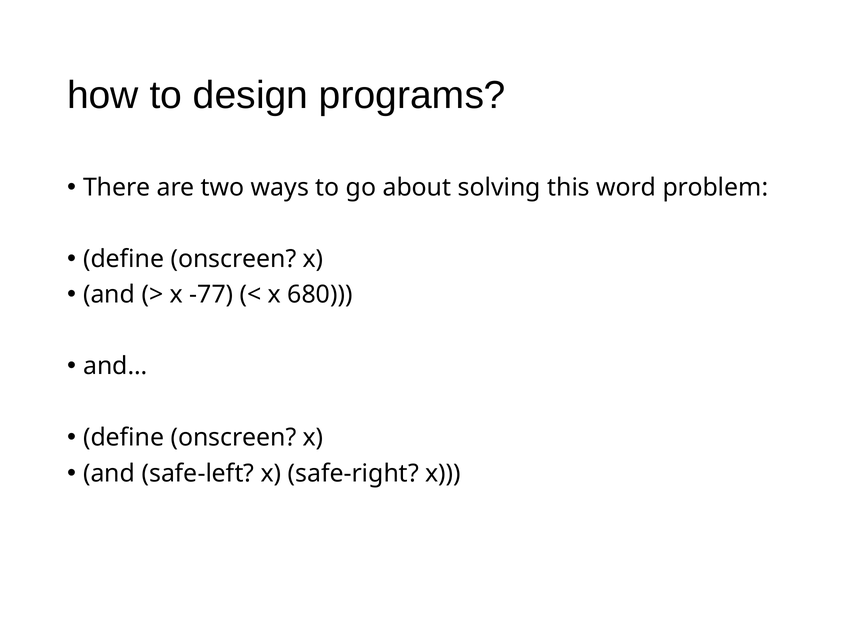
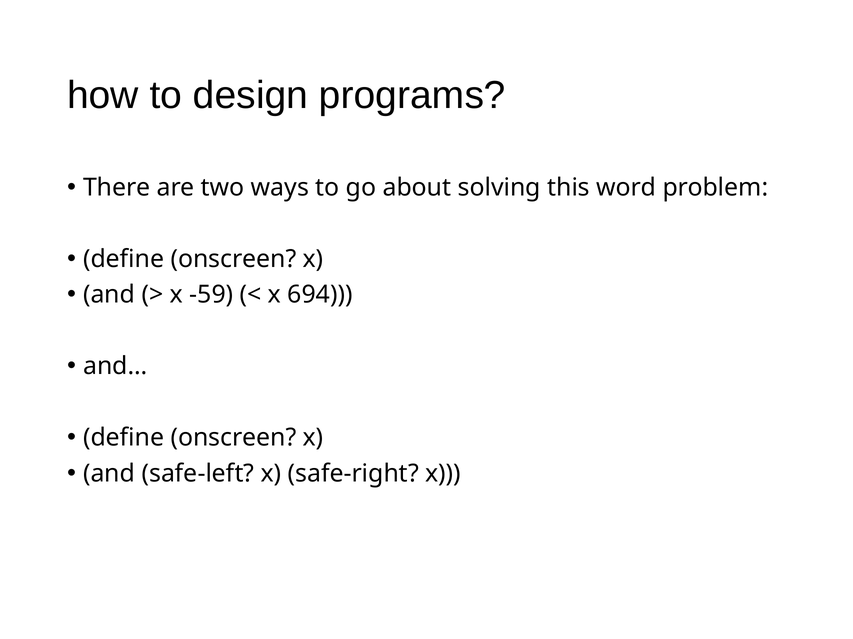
-77: -77 -> -59
680: 680 -> 694
